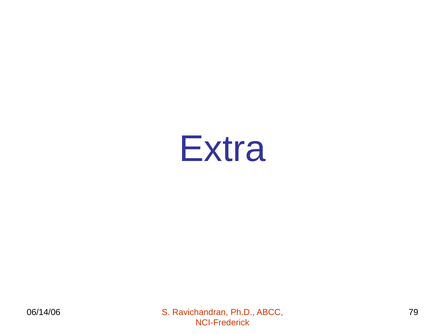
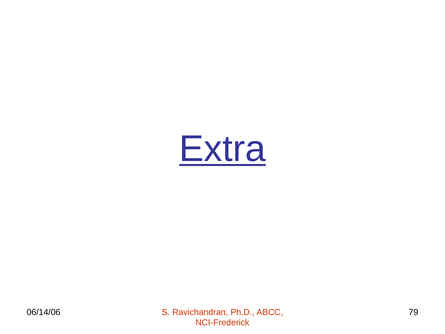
Extra underline: none -> present
